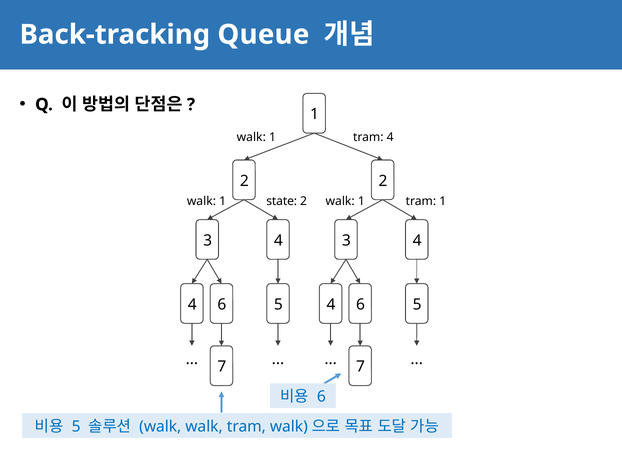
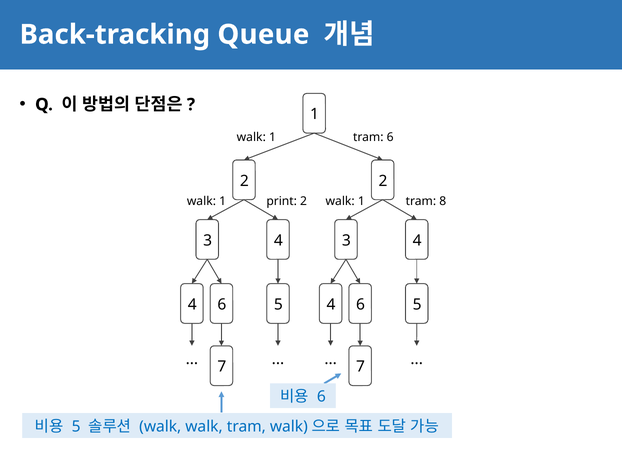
tram 4: 4 -> 6
state: state -> print
tram 1: 1 -> 8
